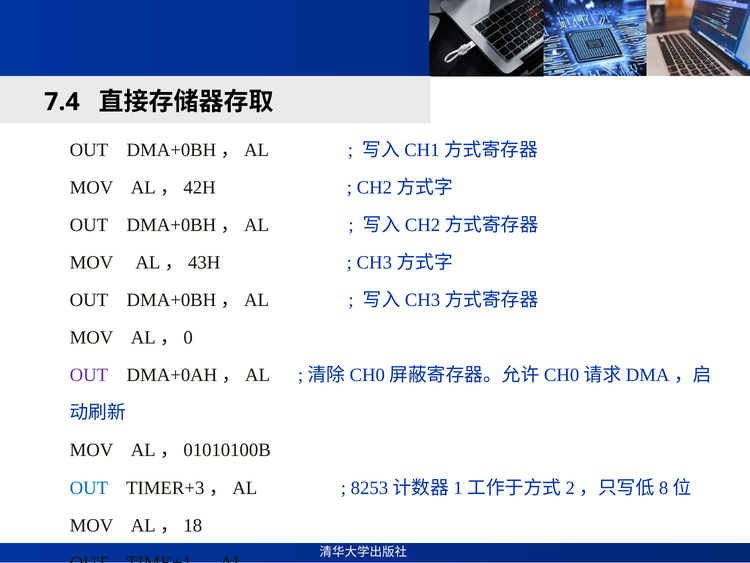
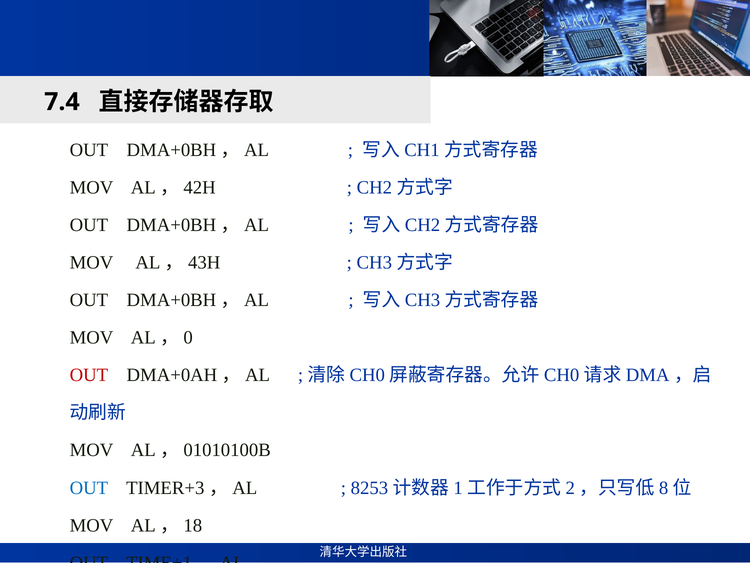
OUT at (89, 375) colour: purple -> red
